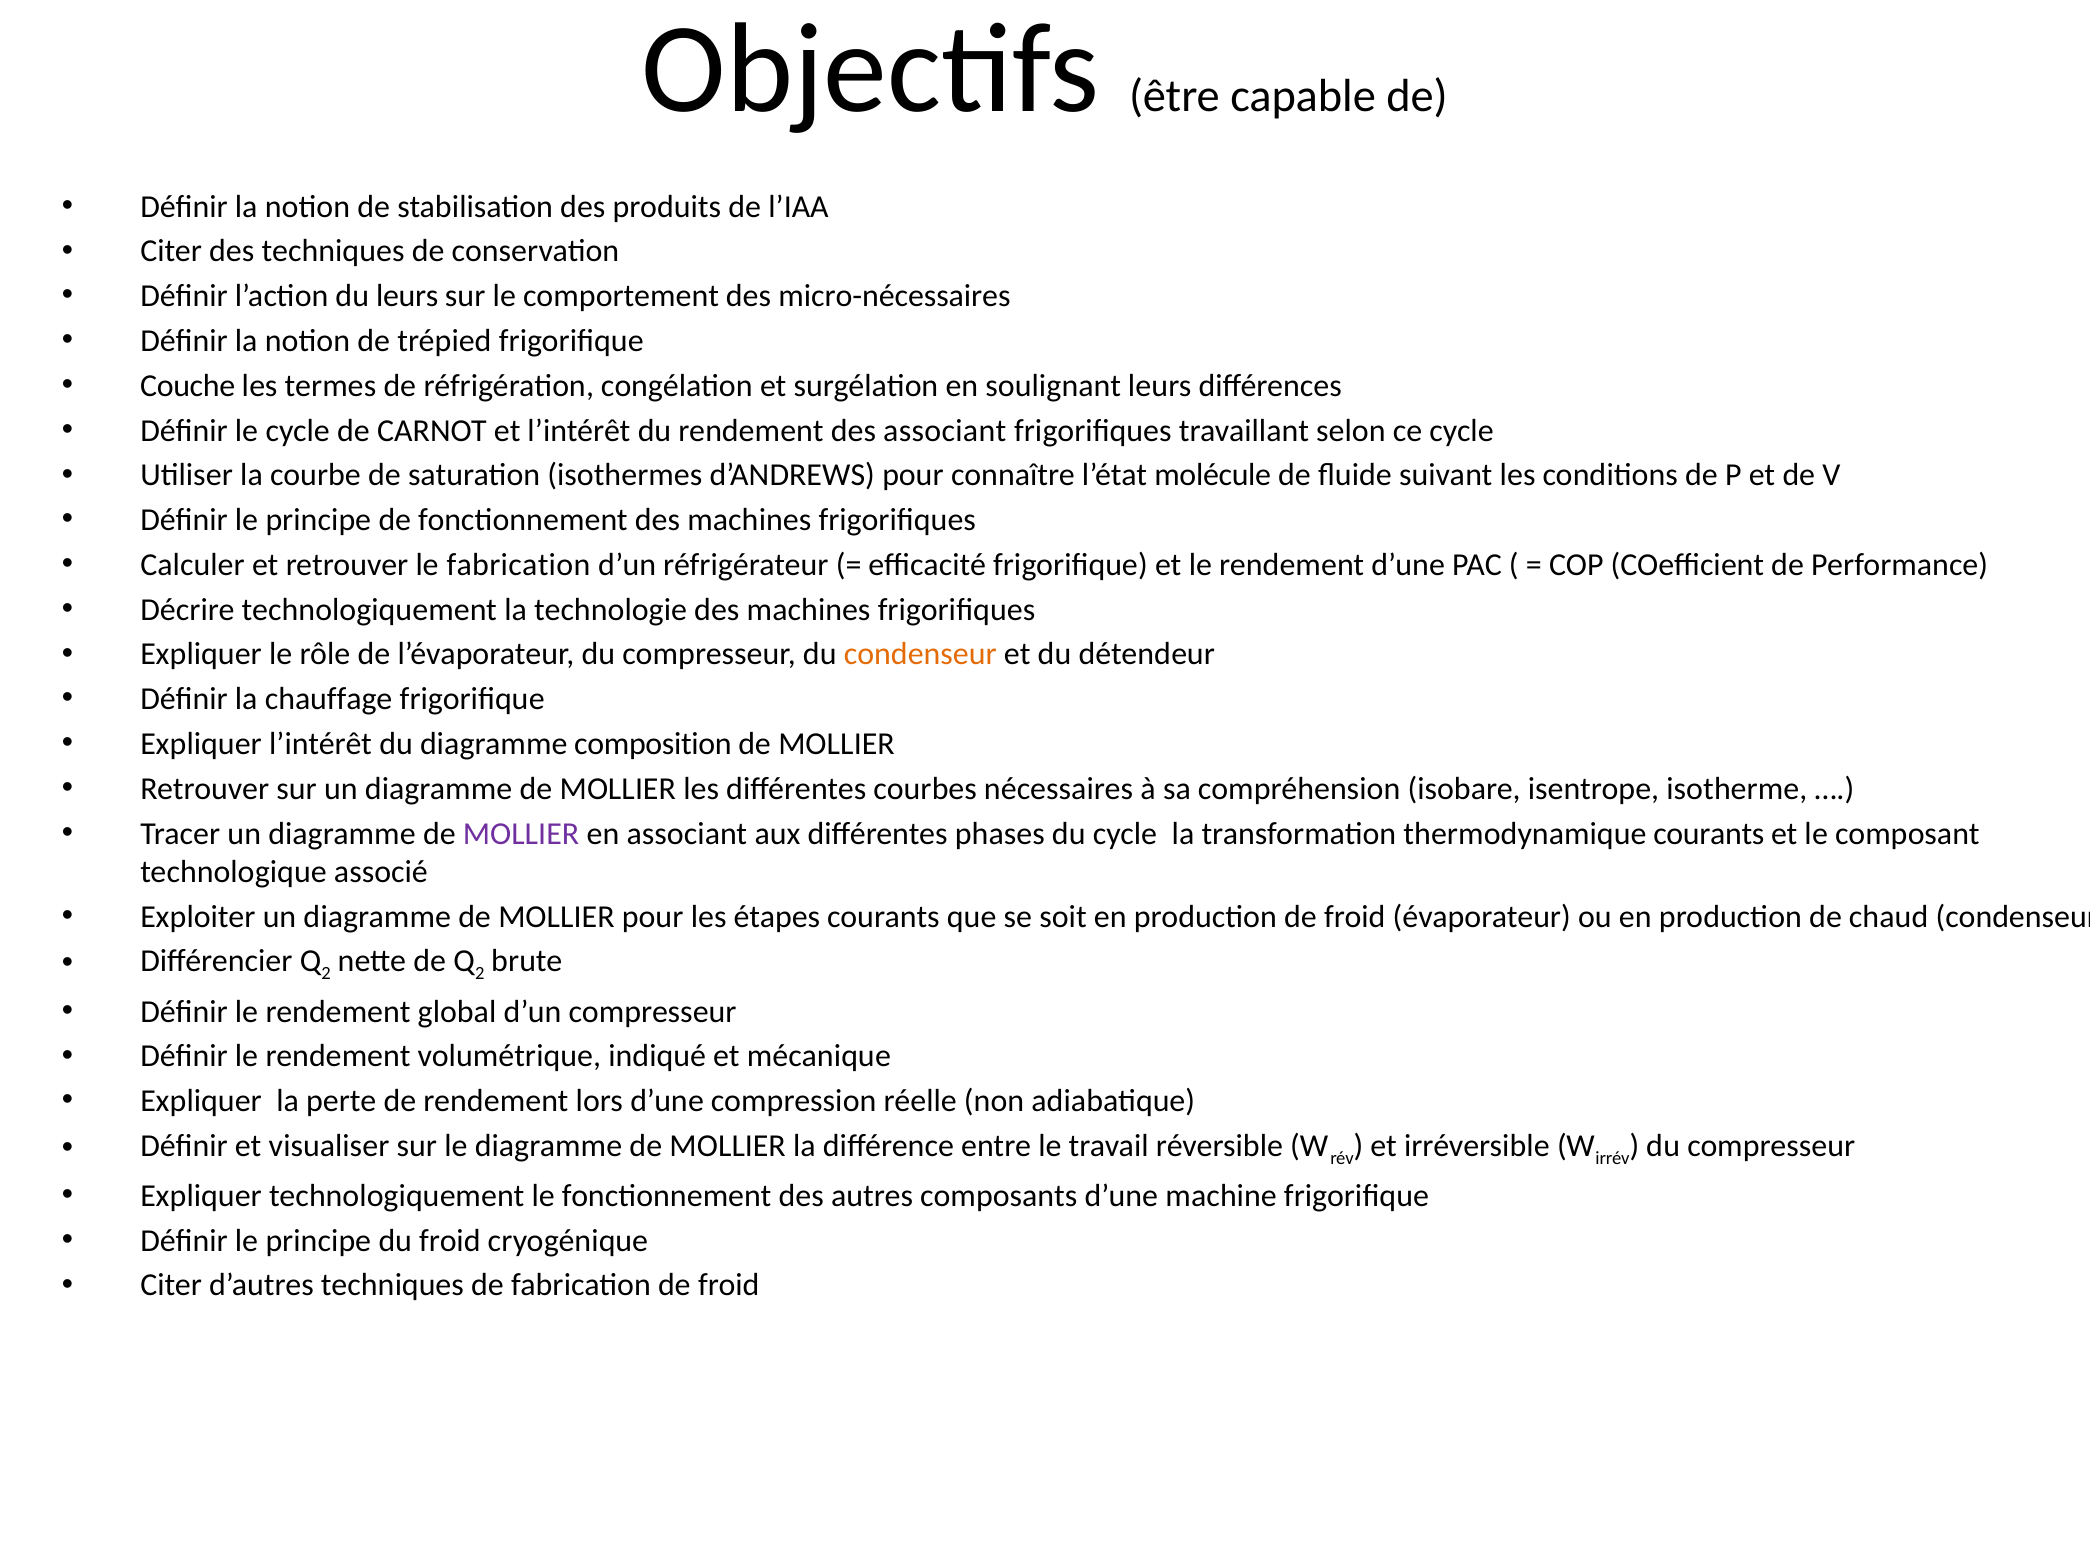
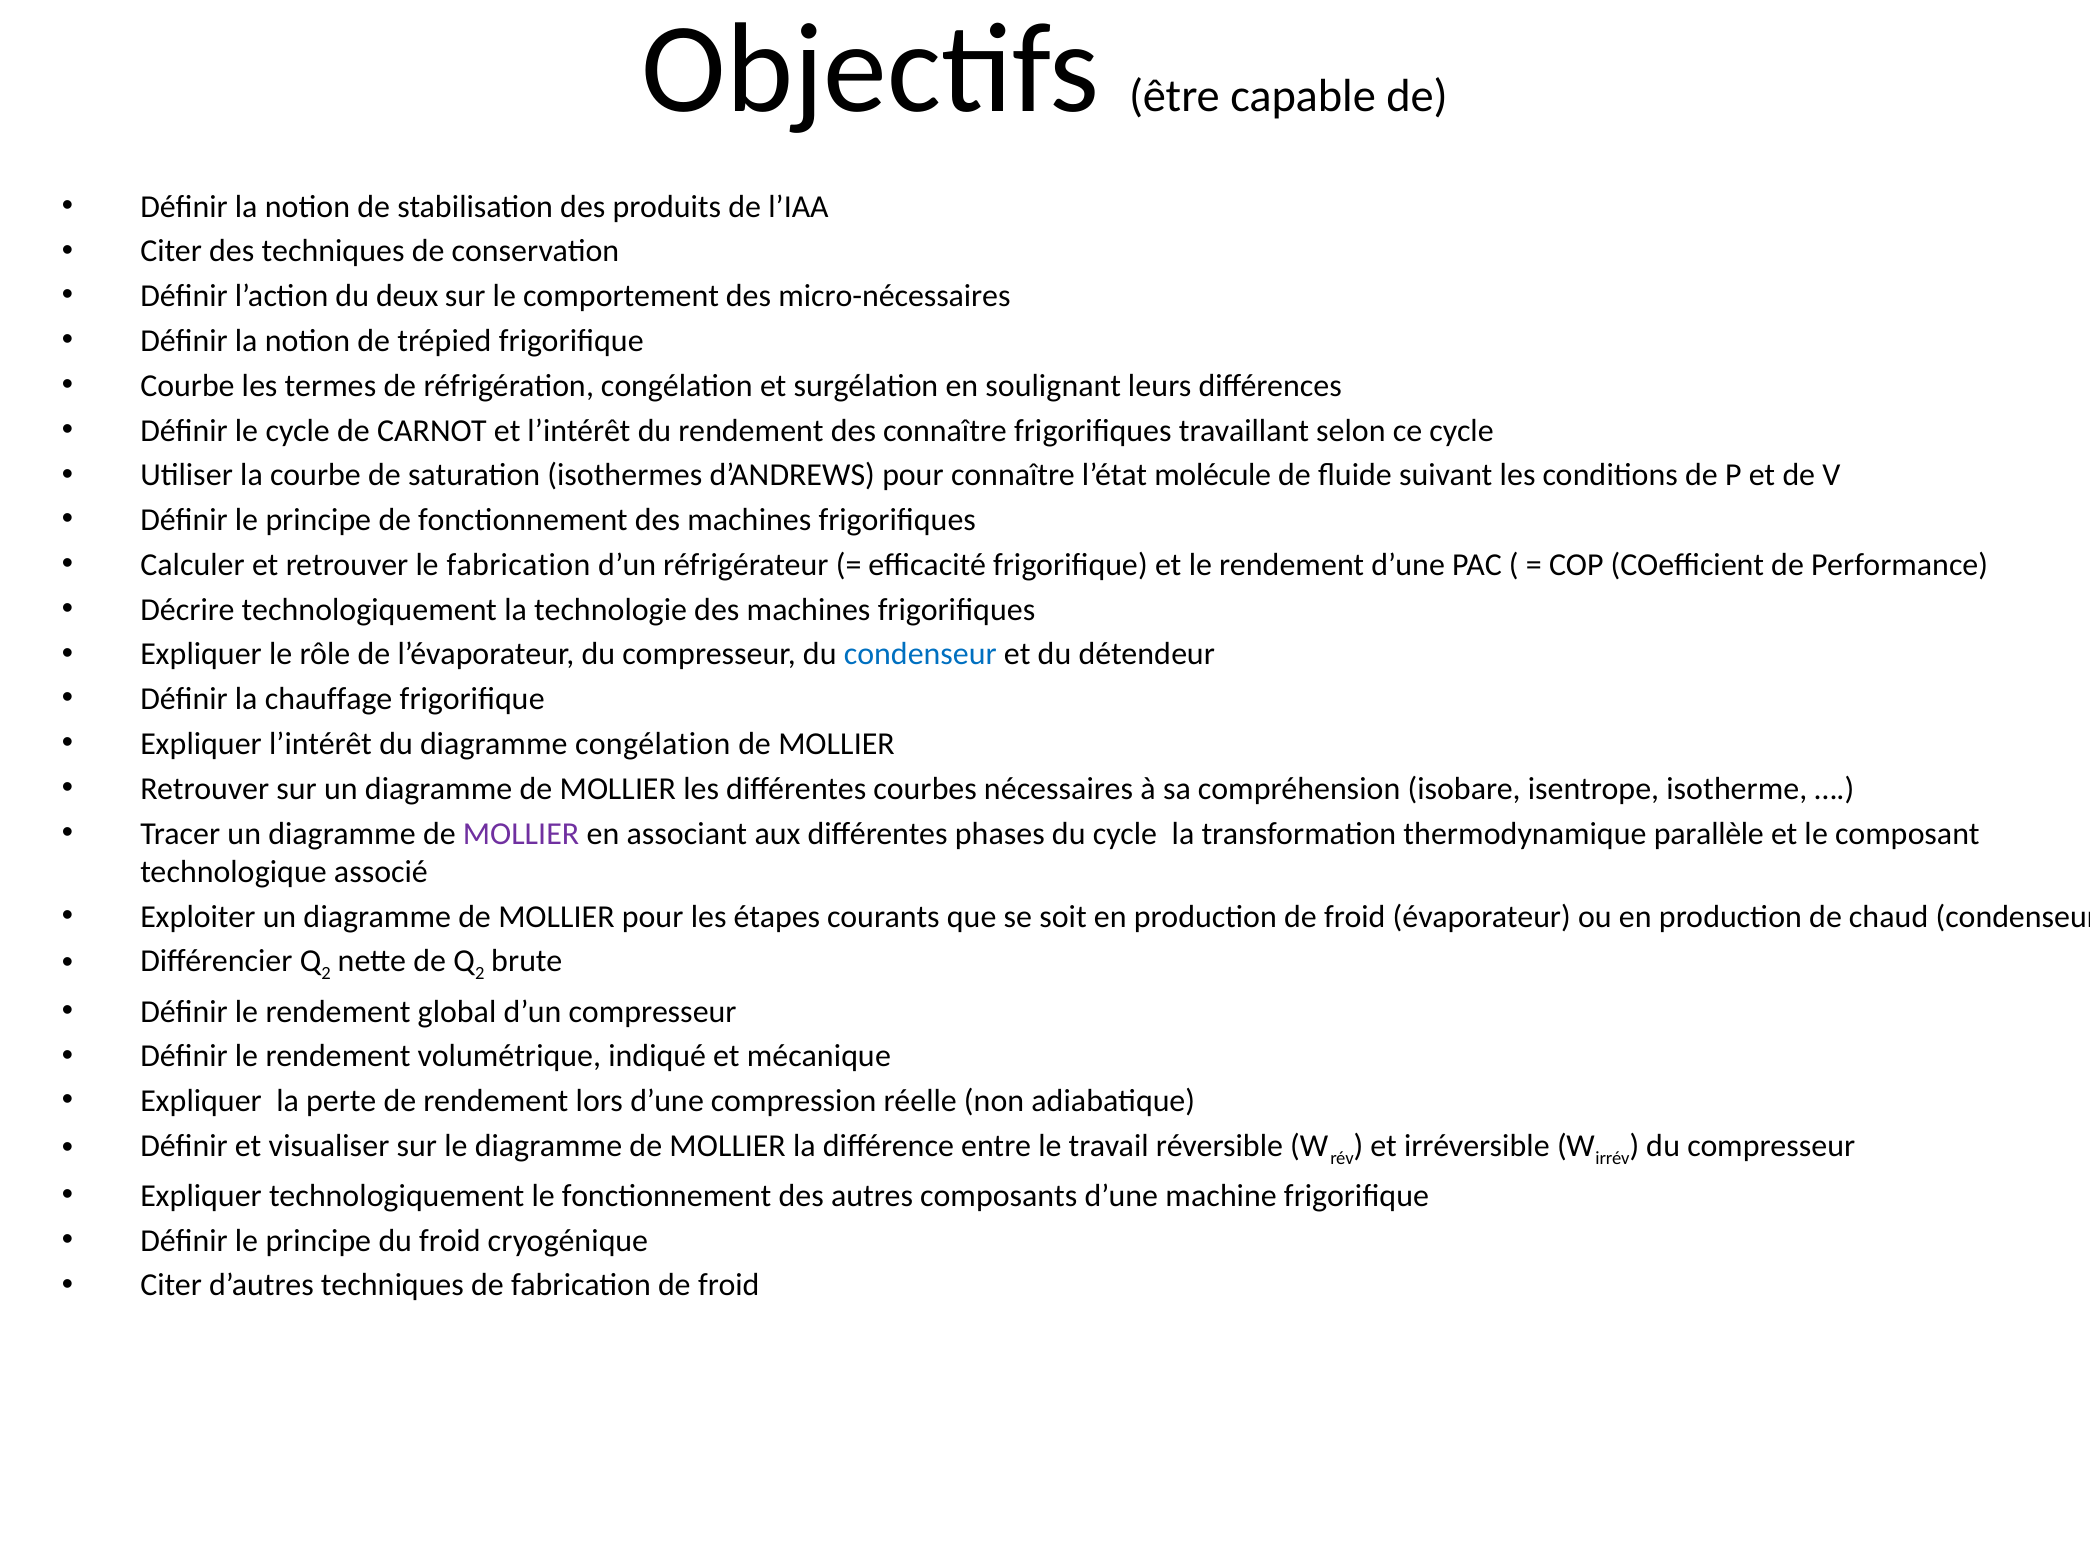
du leurs: leurs -> deux
Couche at (188, 386): Couche -> Courbe
des associant: associant -> connaître
condenseur at (920, 654) colour: orange -> blue
diagramme composition: composition -> congélation
thermodynamique courants: courants -> parallèle
